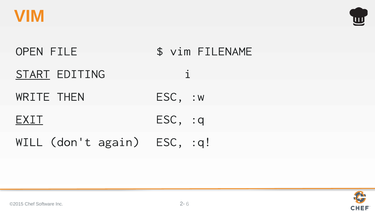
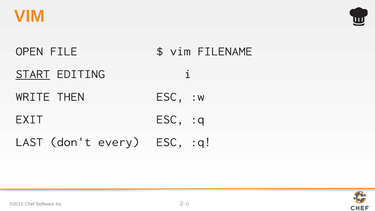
EXIT underline: present -> none
WILL: WILL -> LAST
again: again -> every
